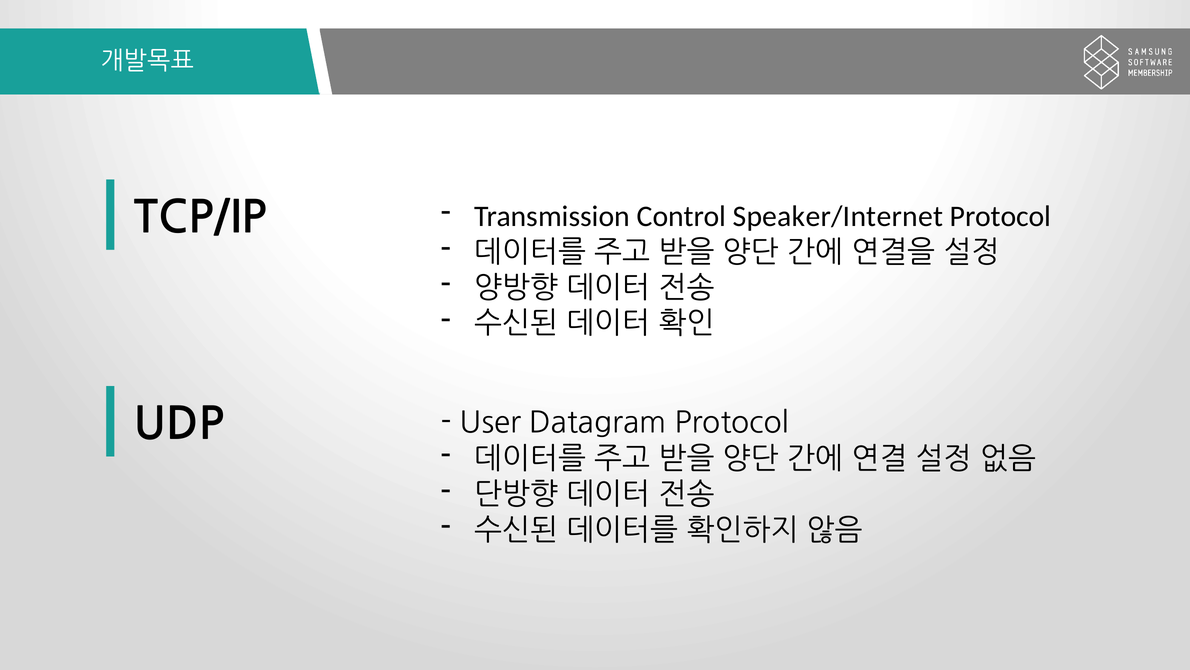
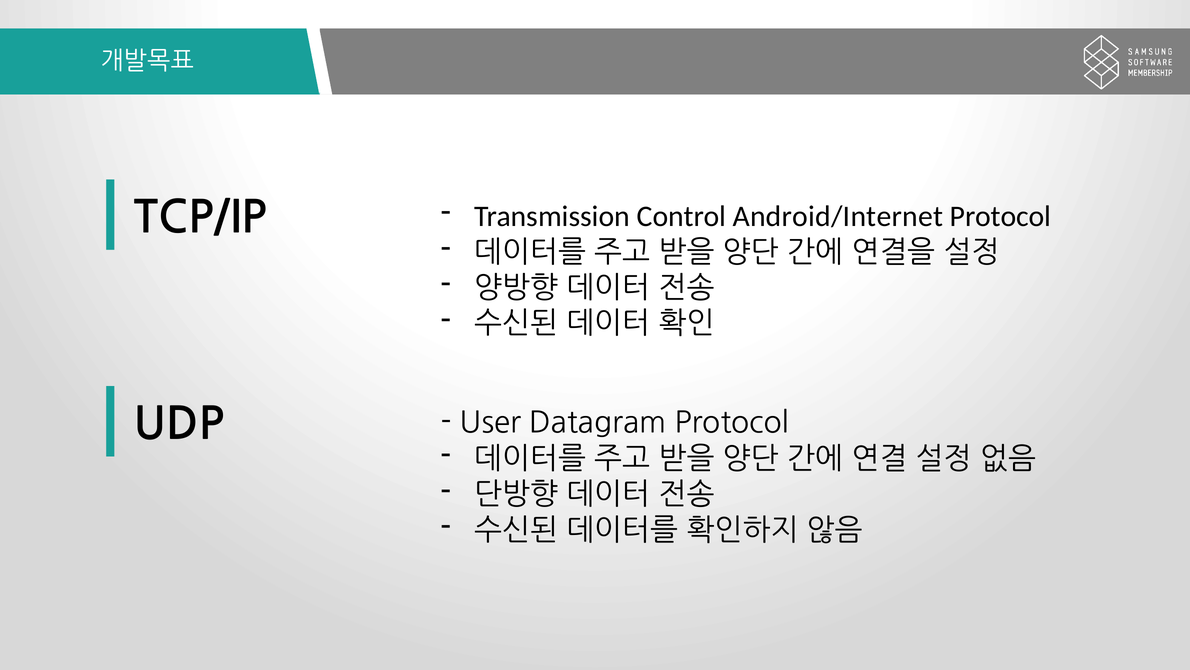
Speaker/Internet: Speaker/Internet -> Android/Internet
